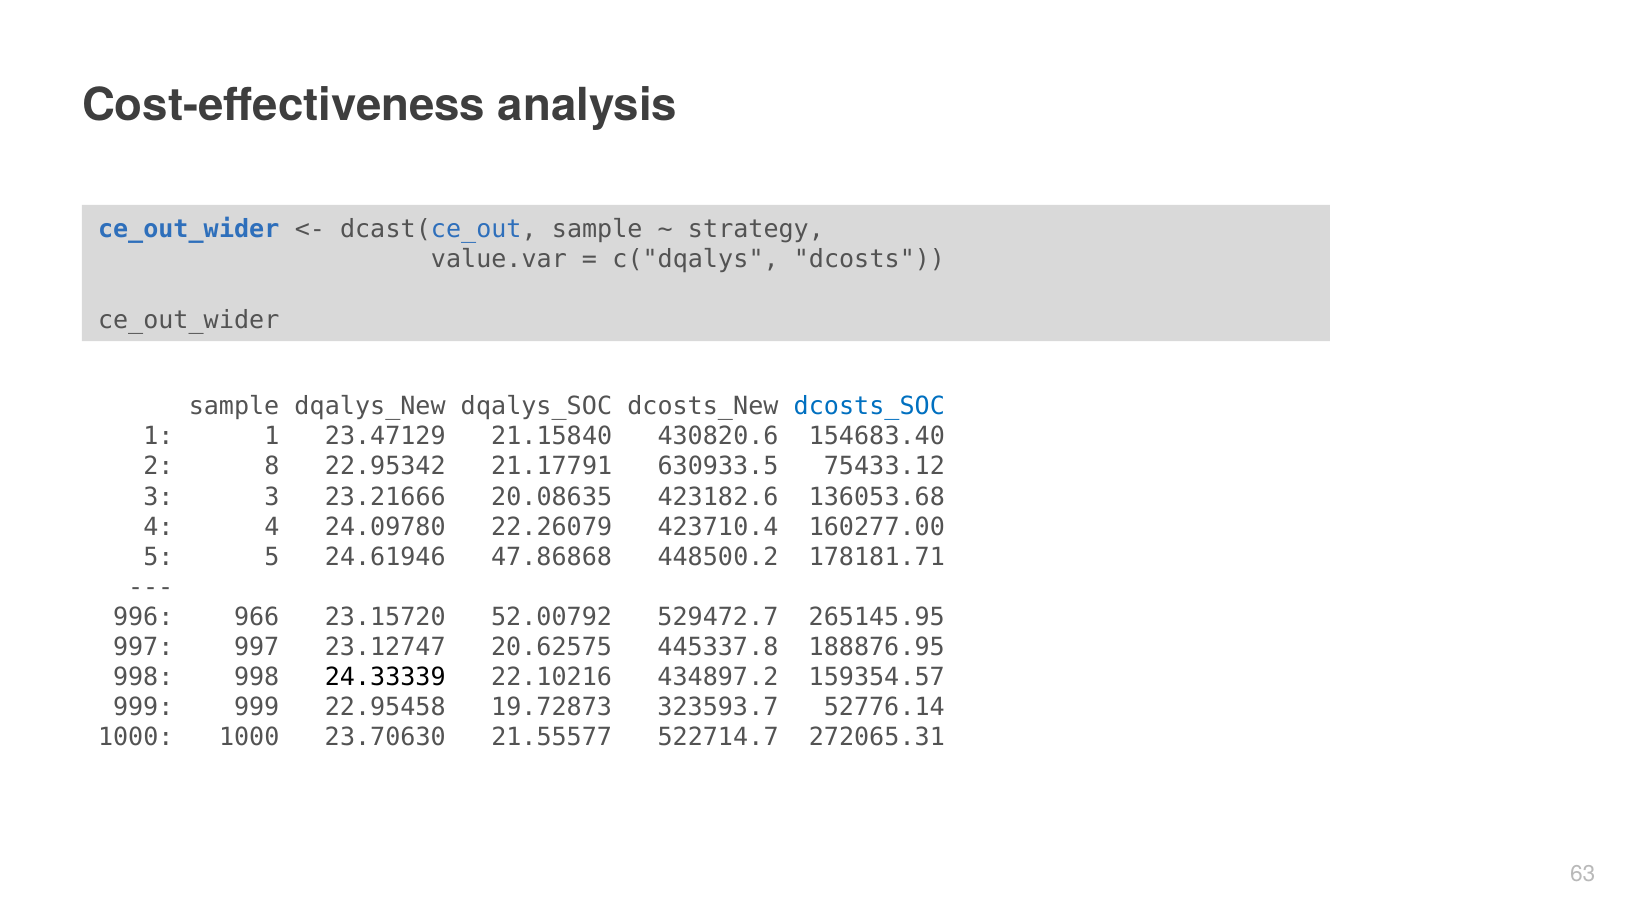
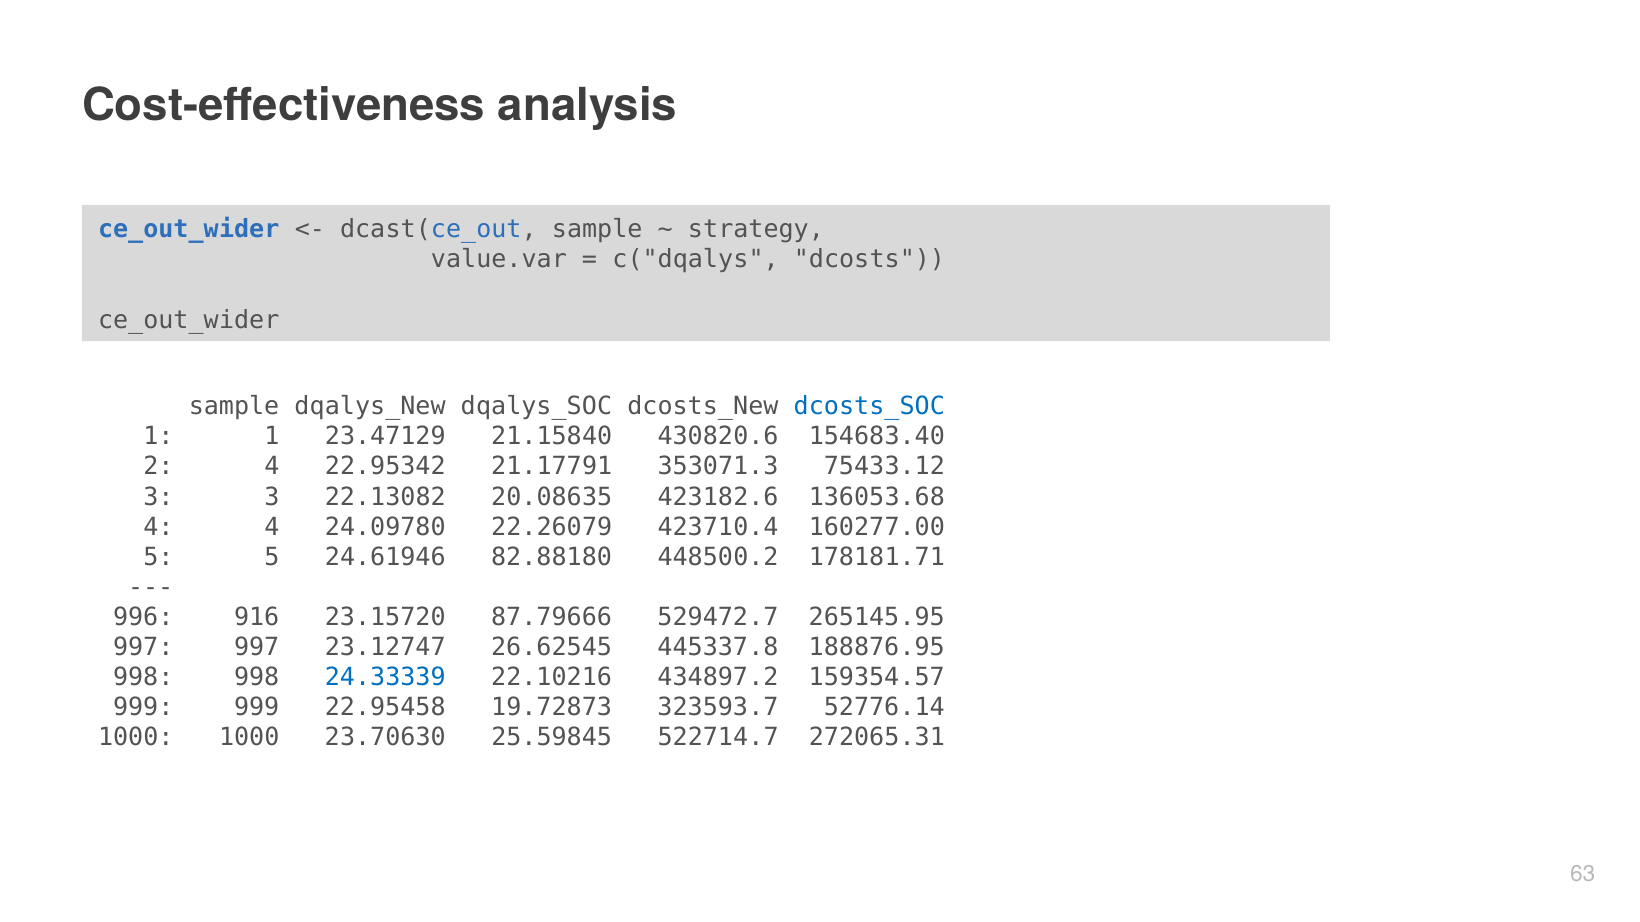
2 8: 8 -> 4
630933.5: 630933.5 -> 353071.3
23.21666: 23.21666 -> 22.13082
47.86868: 47.86868 -> 82.88180
966: 966 -> 916
52.00792: 52.00792 -> 87.79666
20.62575: 20.62575 -> 26.62545
24.33339 colour: black -> blue
21.55577: 21.55577 -> 25.59845
